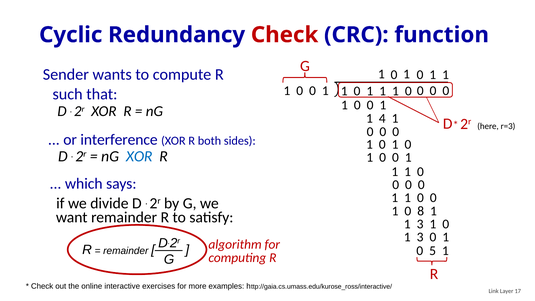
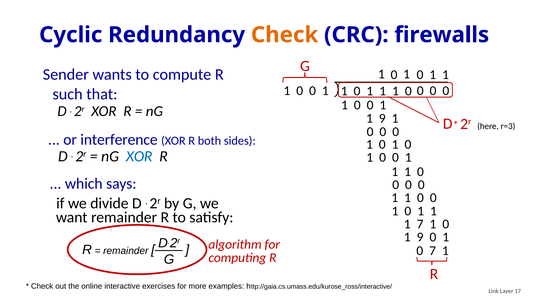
Check at (285, 35) colour: red -> orange
function: function -> firewalls
4 at (382, 119): 4 -> 9
8 at (421, 211): 8 -> 1
3 at (420, 224): 3 -> 7
3 at (420, 237): 3 -> 9
0 5: 5 -> 7
